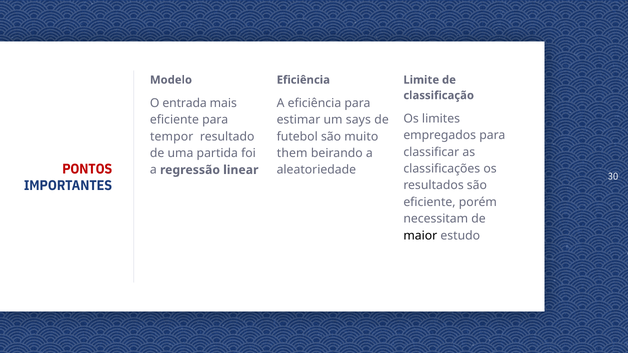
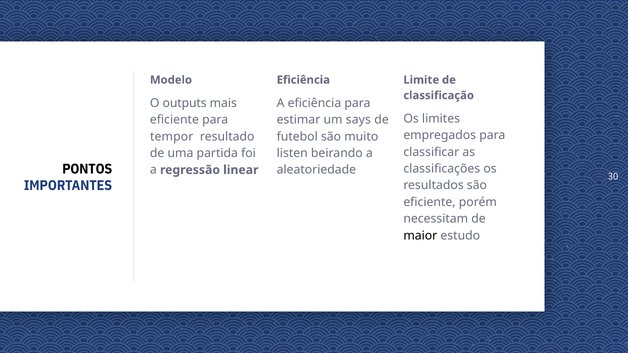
entrada: entrada -> outputs
them: them -> listen
PONTOS colour: red -> black
